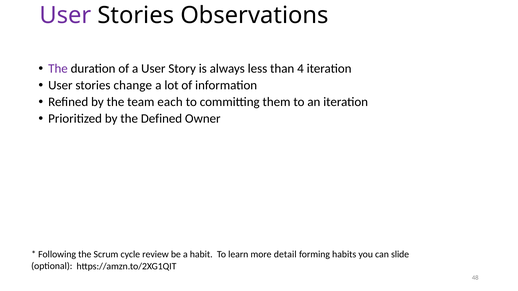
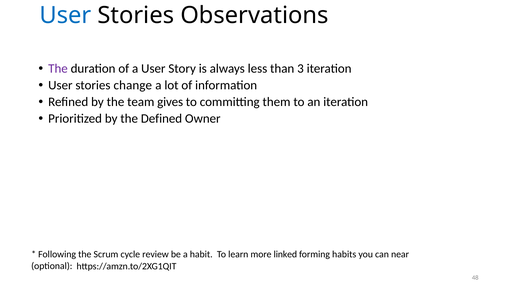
User at (65, 15) colour: purple -> blue
4: 4 -> 3
each: each -> gives
detail: detail -> linked
slide: slide -> near
